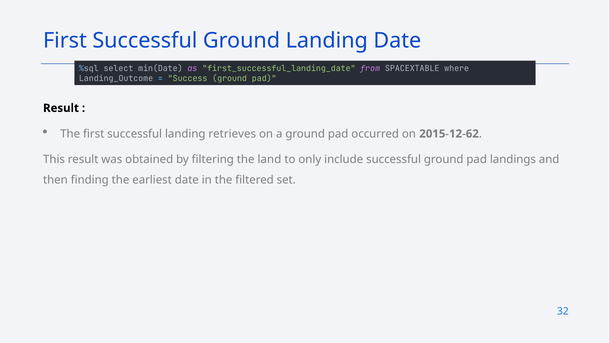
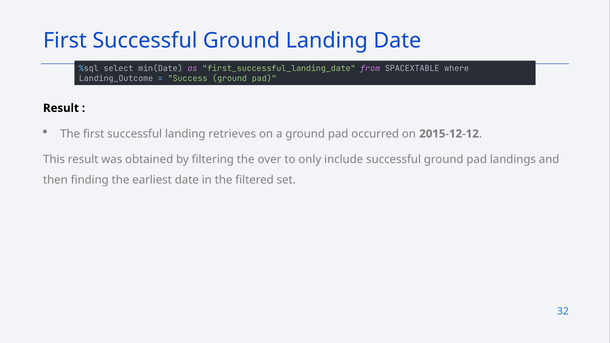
2015-12-62: 2015-12-62 -> 2015-12-12
land: land -> over
